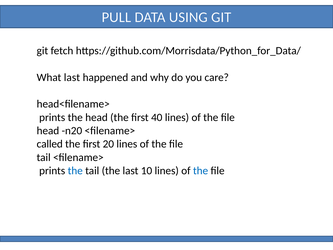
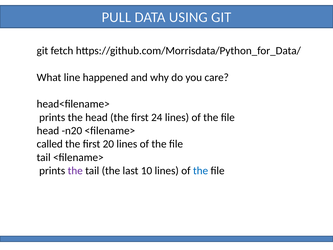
What last: last -> line
40: 40 -> 24
the at (75, 171) colour: blue -> purple
